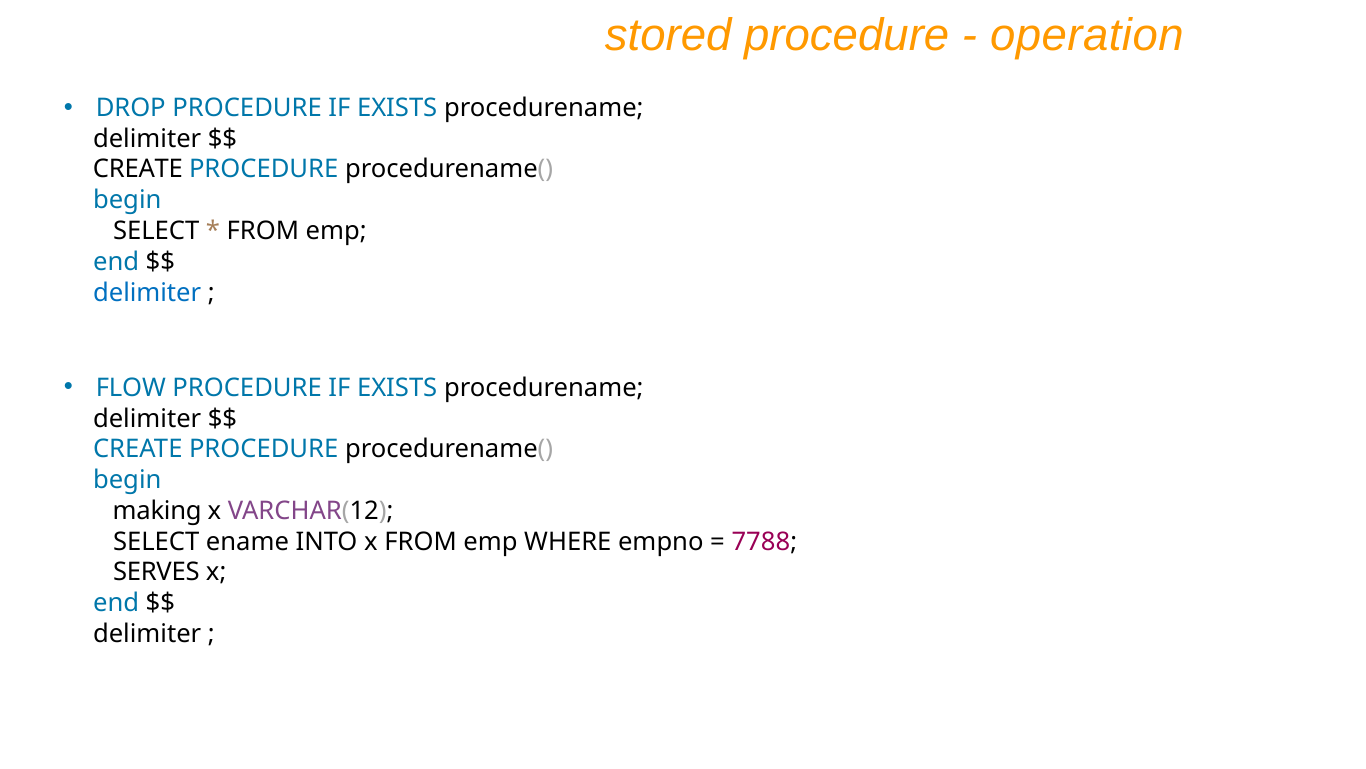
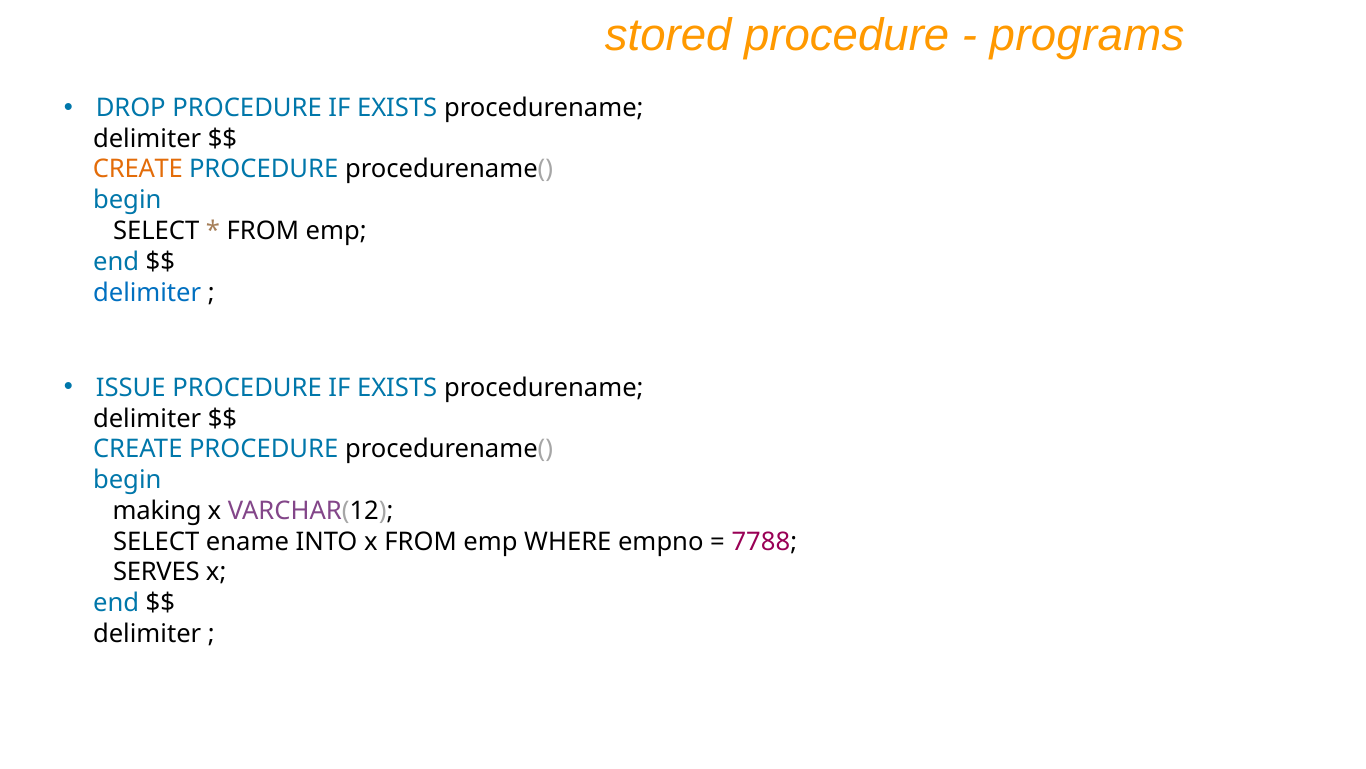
operation: operation -> programs
CREATE at (138, 169) colour: black -> orange
FLOW: FLOW -> ISSUE
